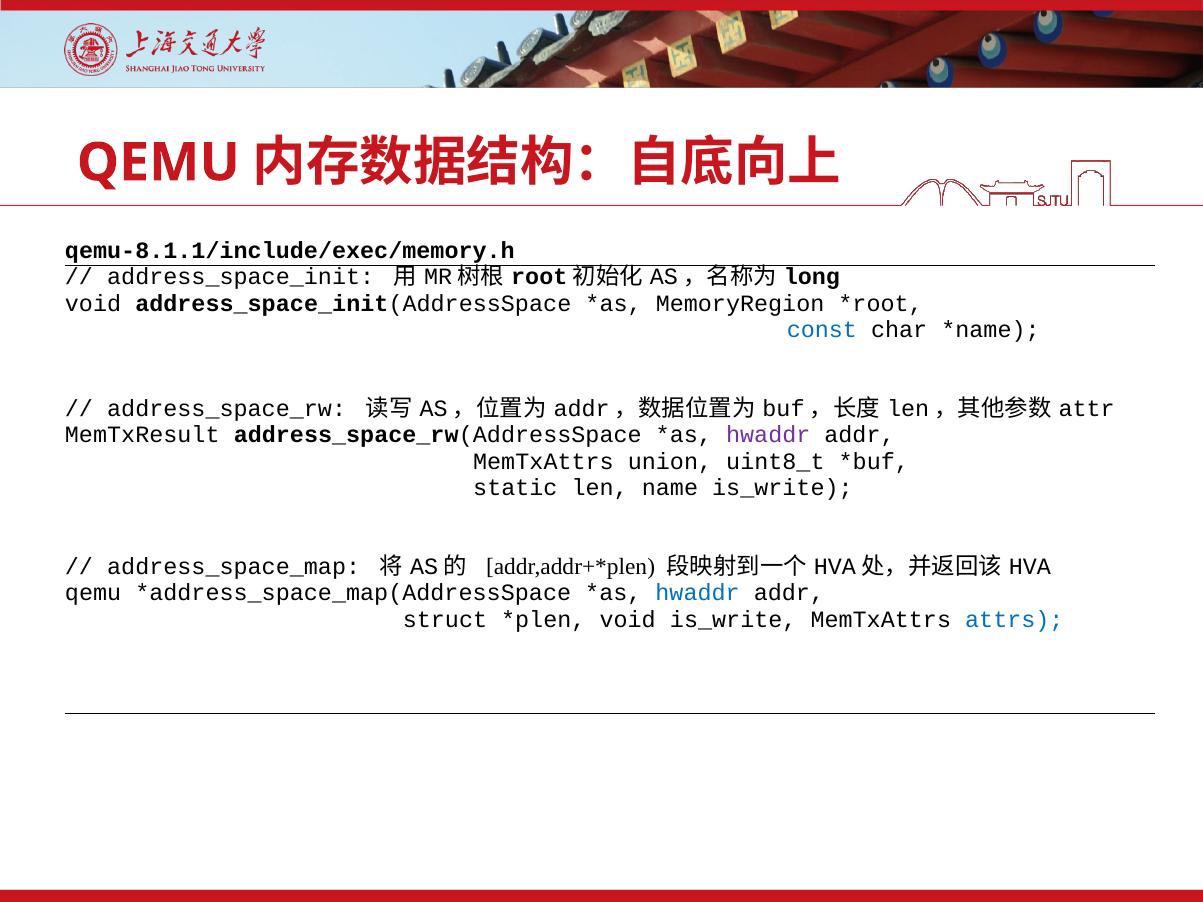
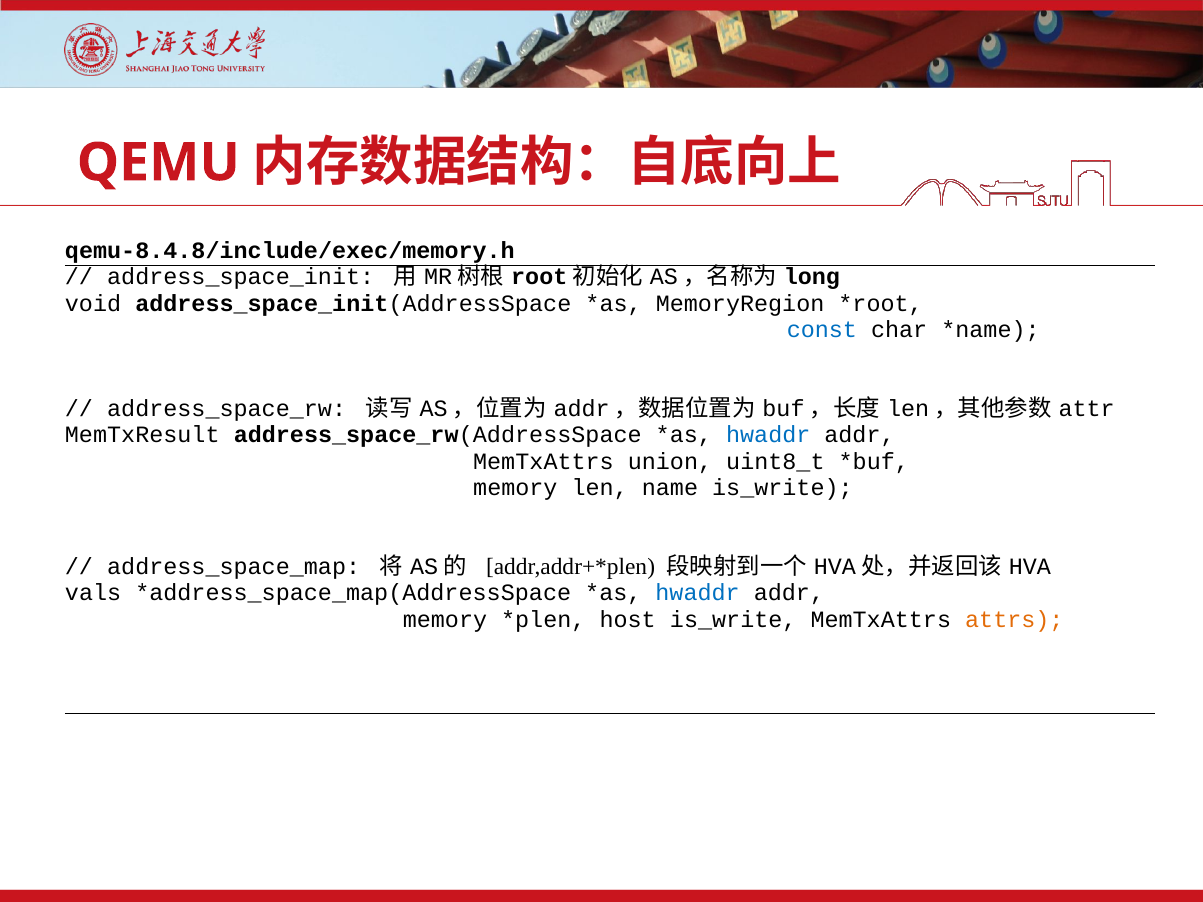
qemu-8.1.1/include/exec/memory.h: qemu-8.1.1/include/exec/memory.h -> qemu-8.4.8/include/exec/memory.h
hwaddr at (768, 435) colour: purple -> blue
static at (515, 488): static -> memory
qemu at (93, 593): qemu -> vals
struct at (445, 620): struct -> memory
void at (628, 620): void -> host
attrs colour: blue -> orange
